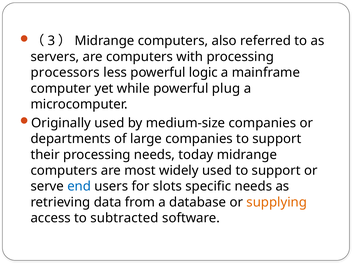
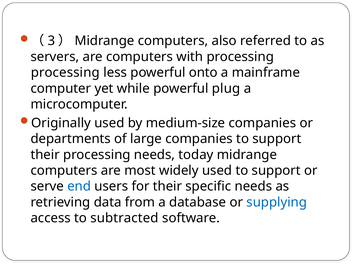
processors at (65, 73): processors -> processing
logic: logic -> onto
for slots: slots -> their
supplying colour: orange -> blue
